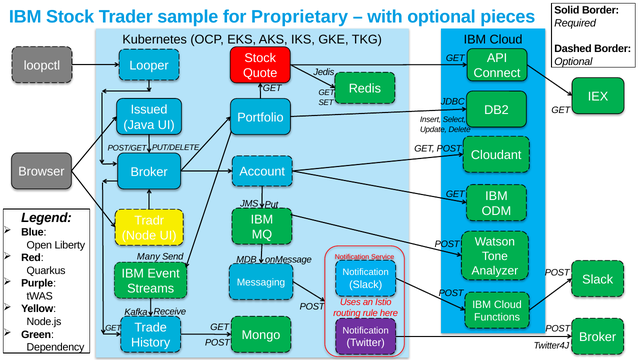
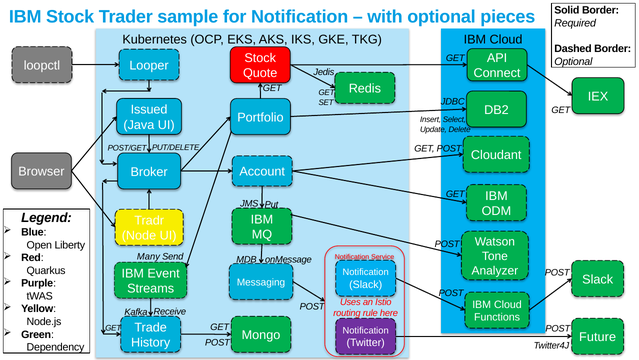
for Proprietary: Proprietary -> Notification
Broker at (598, 337): Broker -> Future
